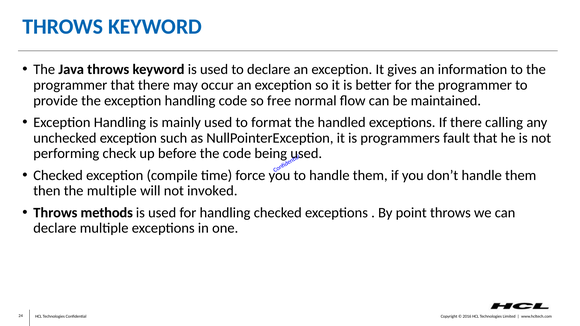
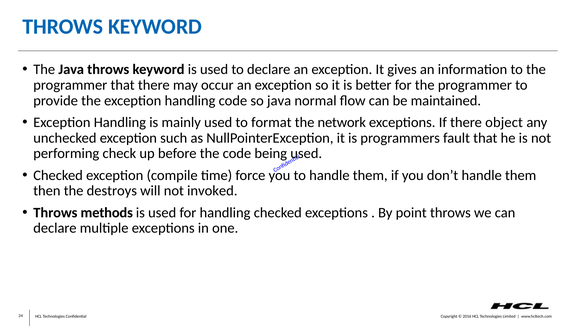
so free: free -> java
handled: handled -> network
calling: calling -> object
the multiple: multiple -> destroys
